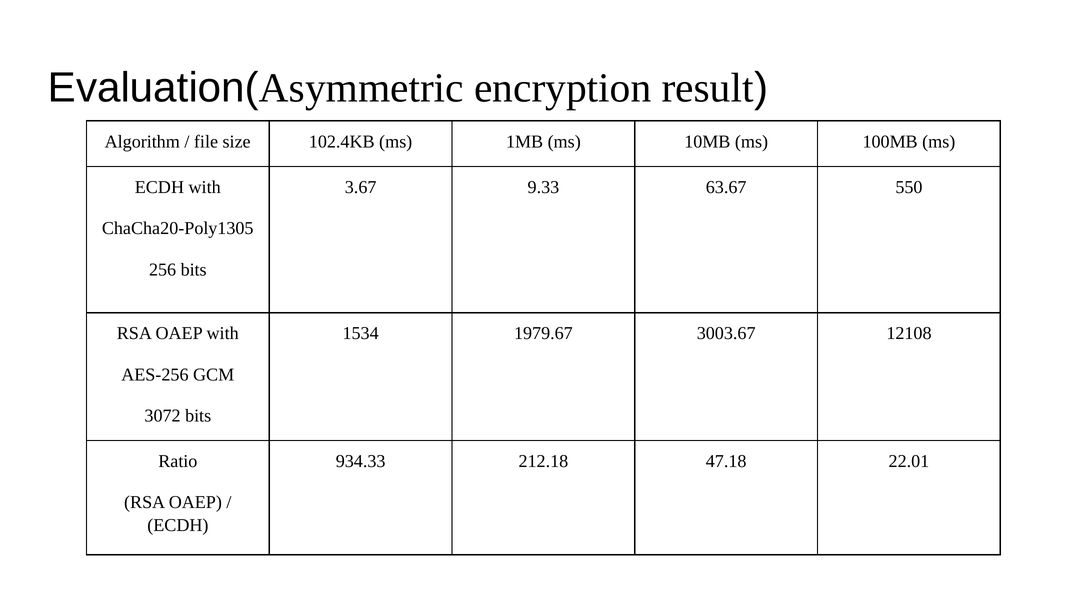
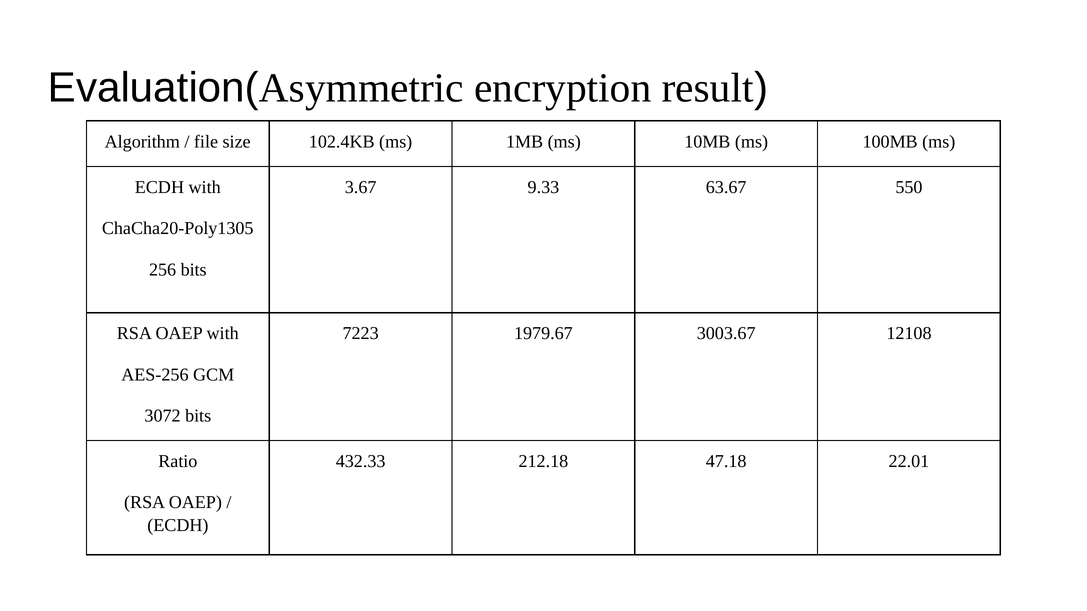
1534: 1534 -> 7223
934.33: 934.33 -> 432.33
